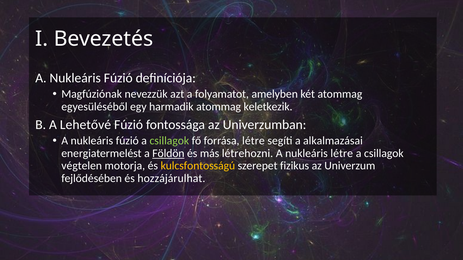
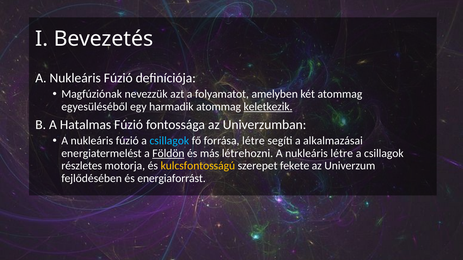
keletkezik underline: none -> present
Lehetővé: Lehetővé -> Hatalmas
csillagok at (169, 141) colour: light green -> light blue
végtelen: végtelen -> részletes
fizikus: fizikus -> fekete
hozzájárulhat: hozzájárulhat -> energiaforrást
